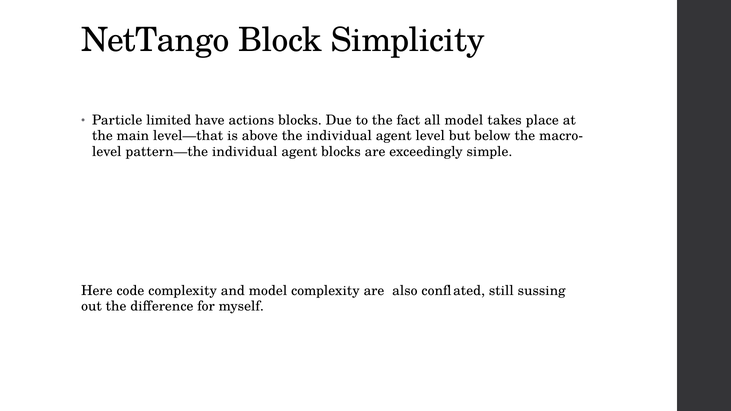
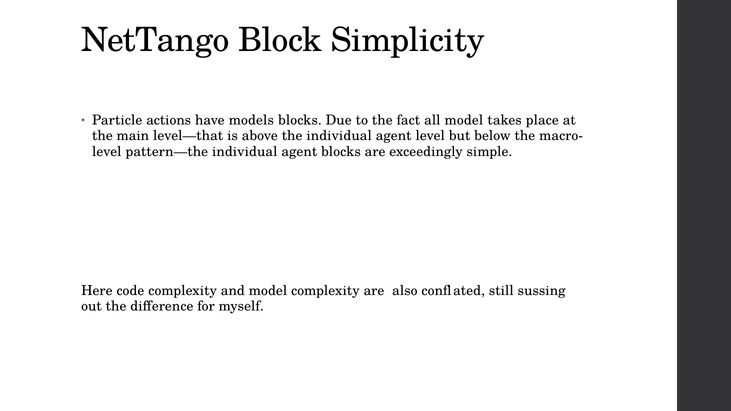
limited: limited -> actions
actions: actions -> models
